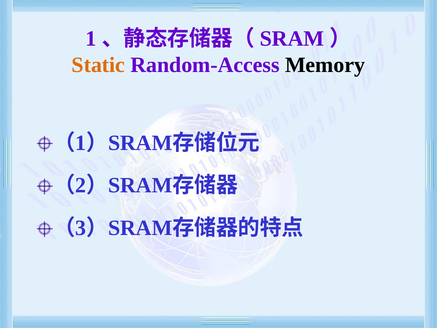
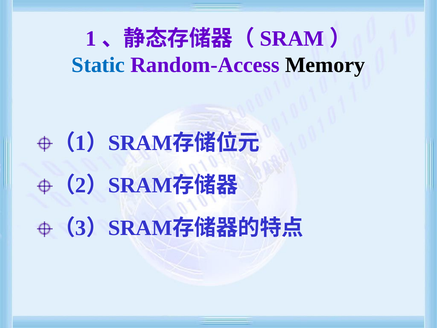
Static colour: orange -> blue
